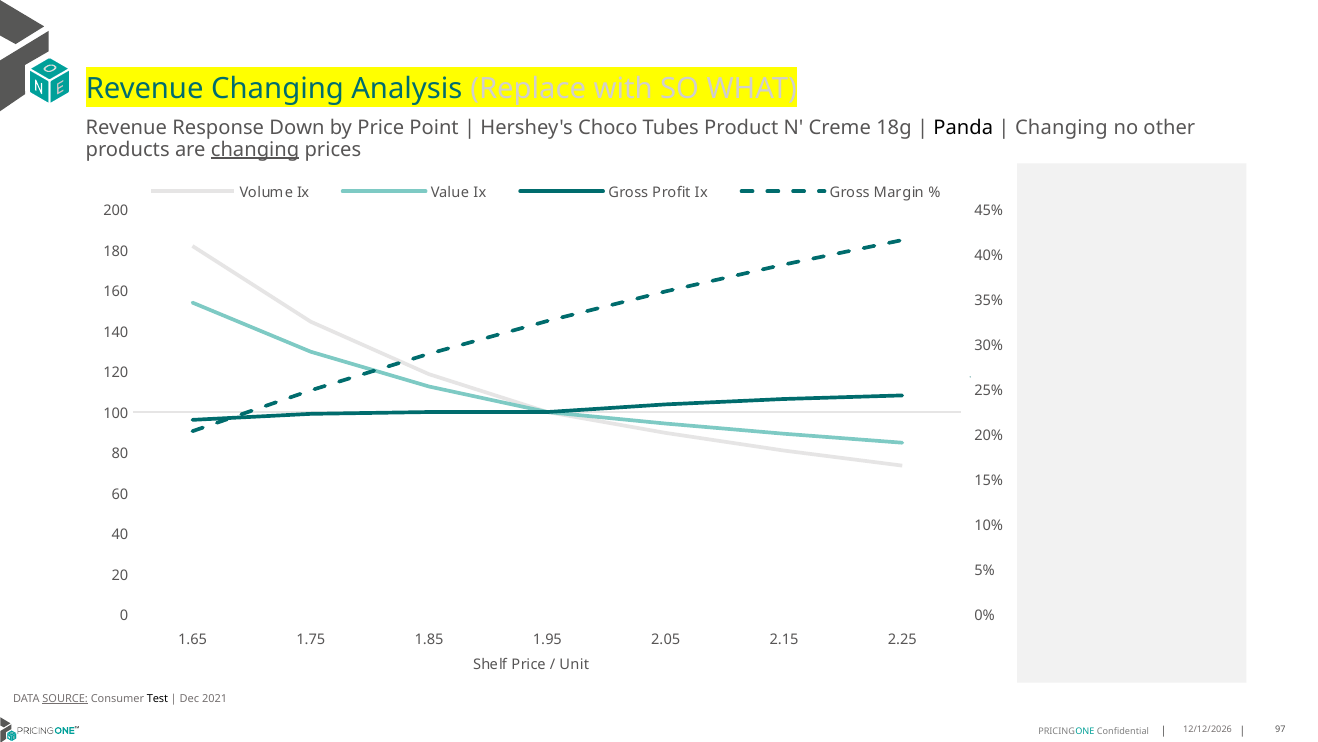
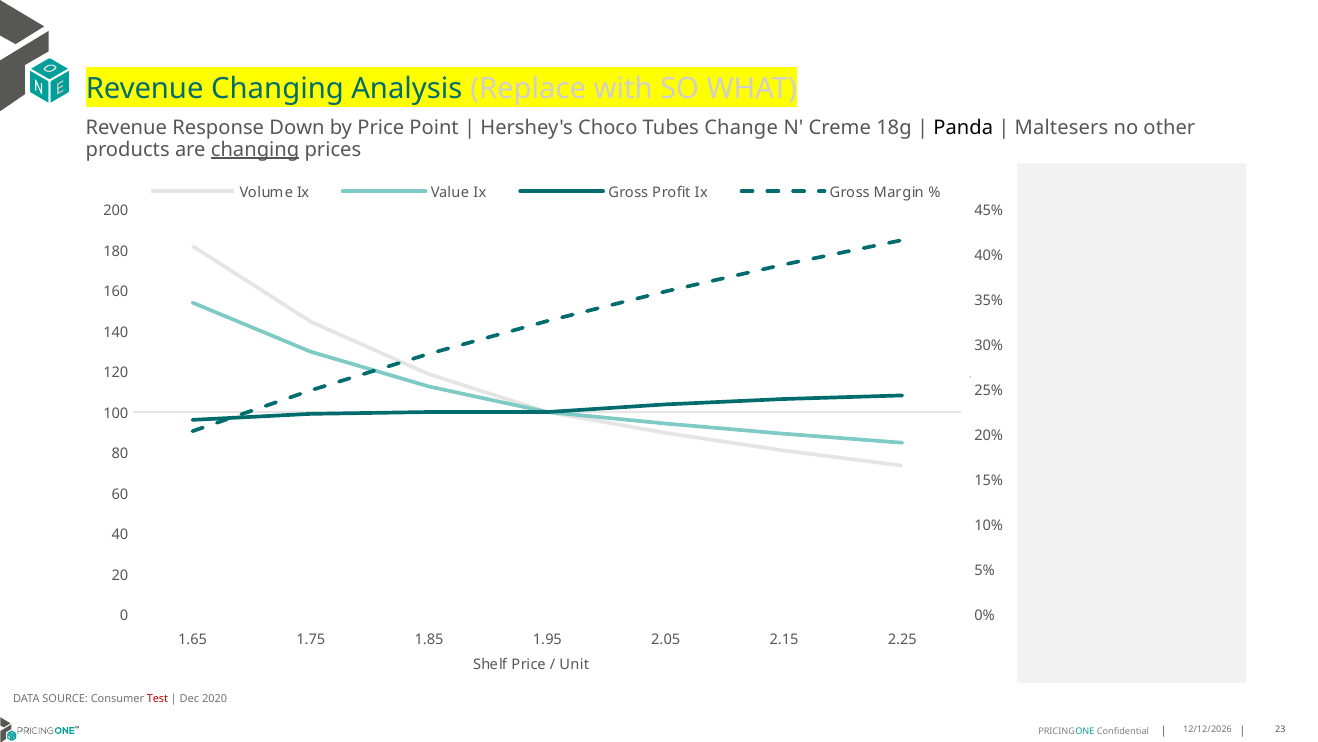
Product: Product -> Change
Changing at (1061, 128): Changing -> Maltesers
SOURCE underline: present -> none
Test colour: black -> red
2021: 2021 -> 2020
97: 97 -> 23
